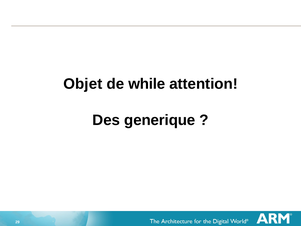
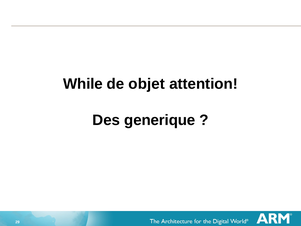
Objet: Objet -> While
while: while -> objet
